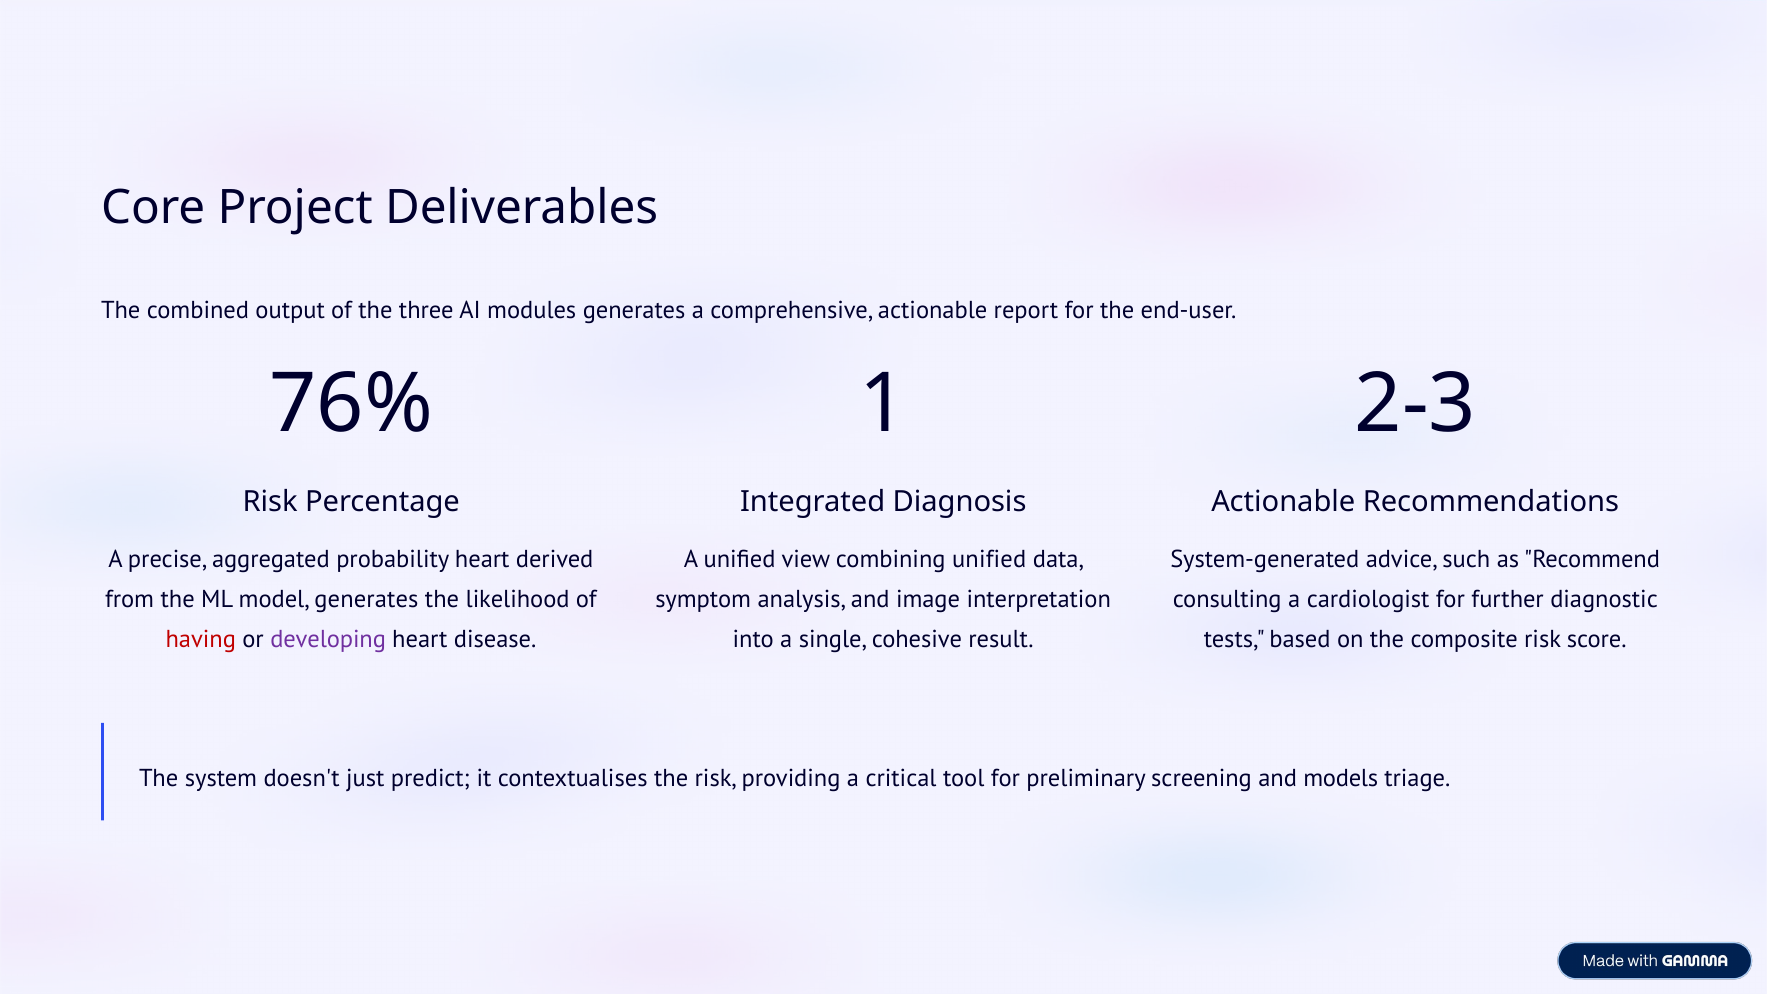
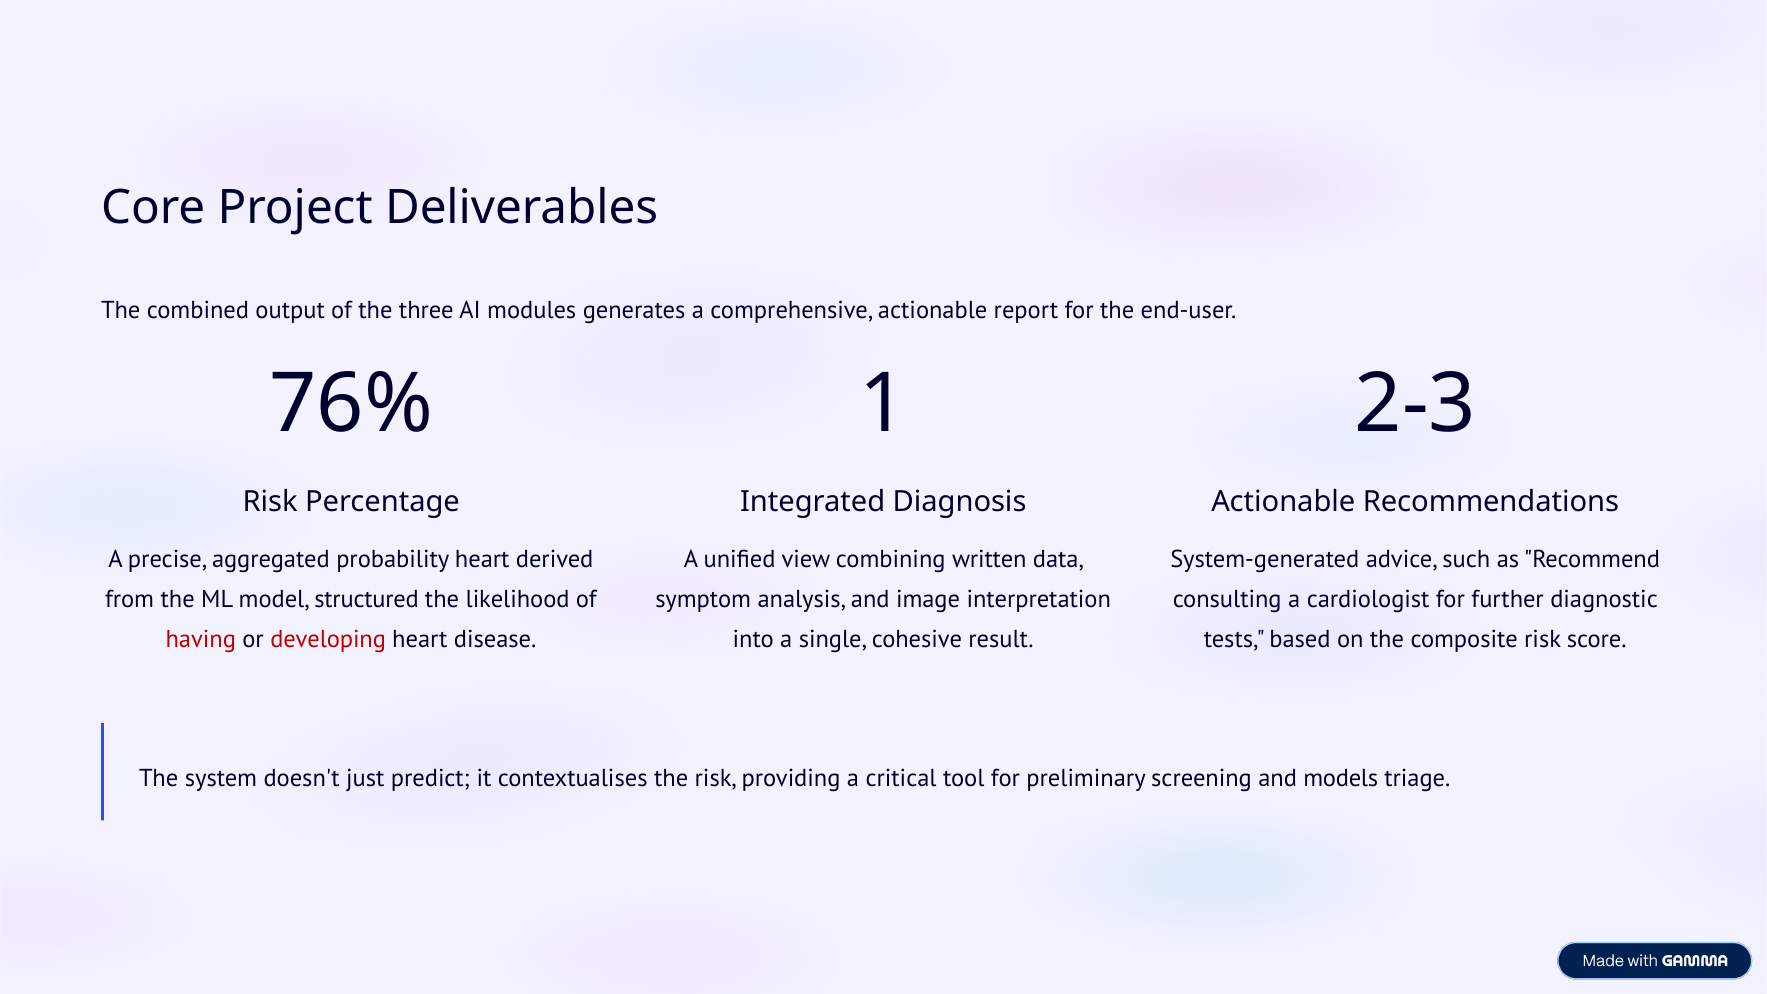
combining unified: unified -> written
model generates: generates -> structured
developing colour: purple -> red
